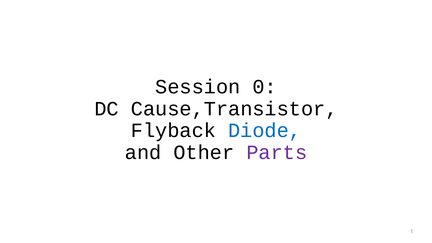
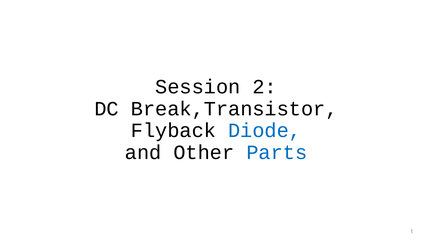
0: 0 -> 2
Cause,Transistor: Cause,Transistor -> Break,Transistor
Parts colour: purple -> blue
